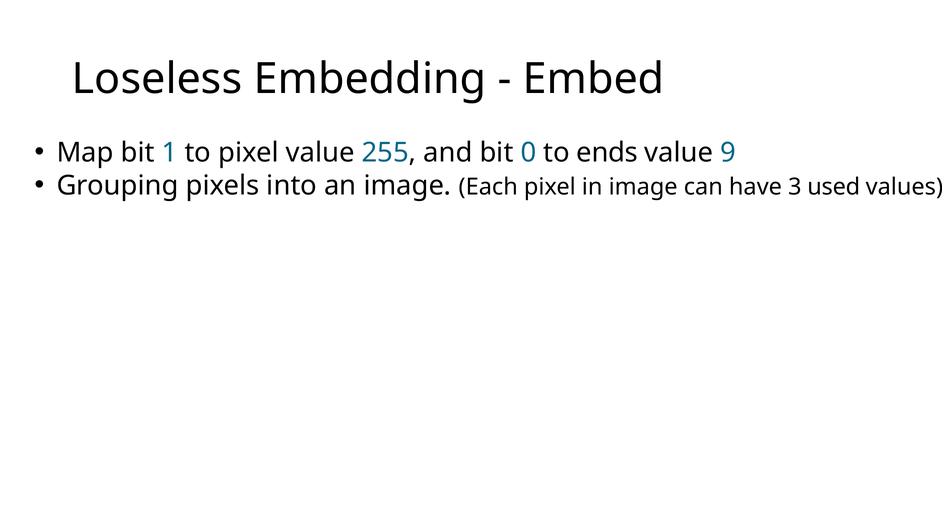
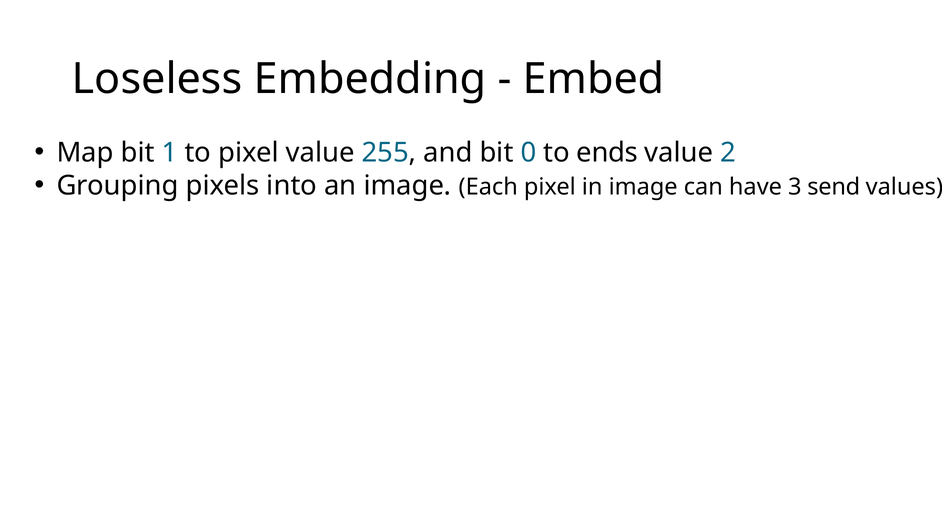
9: 9 -> 2
used: used -> send
